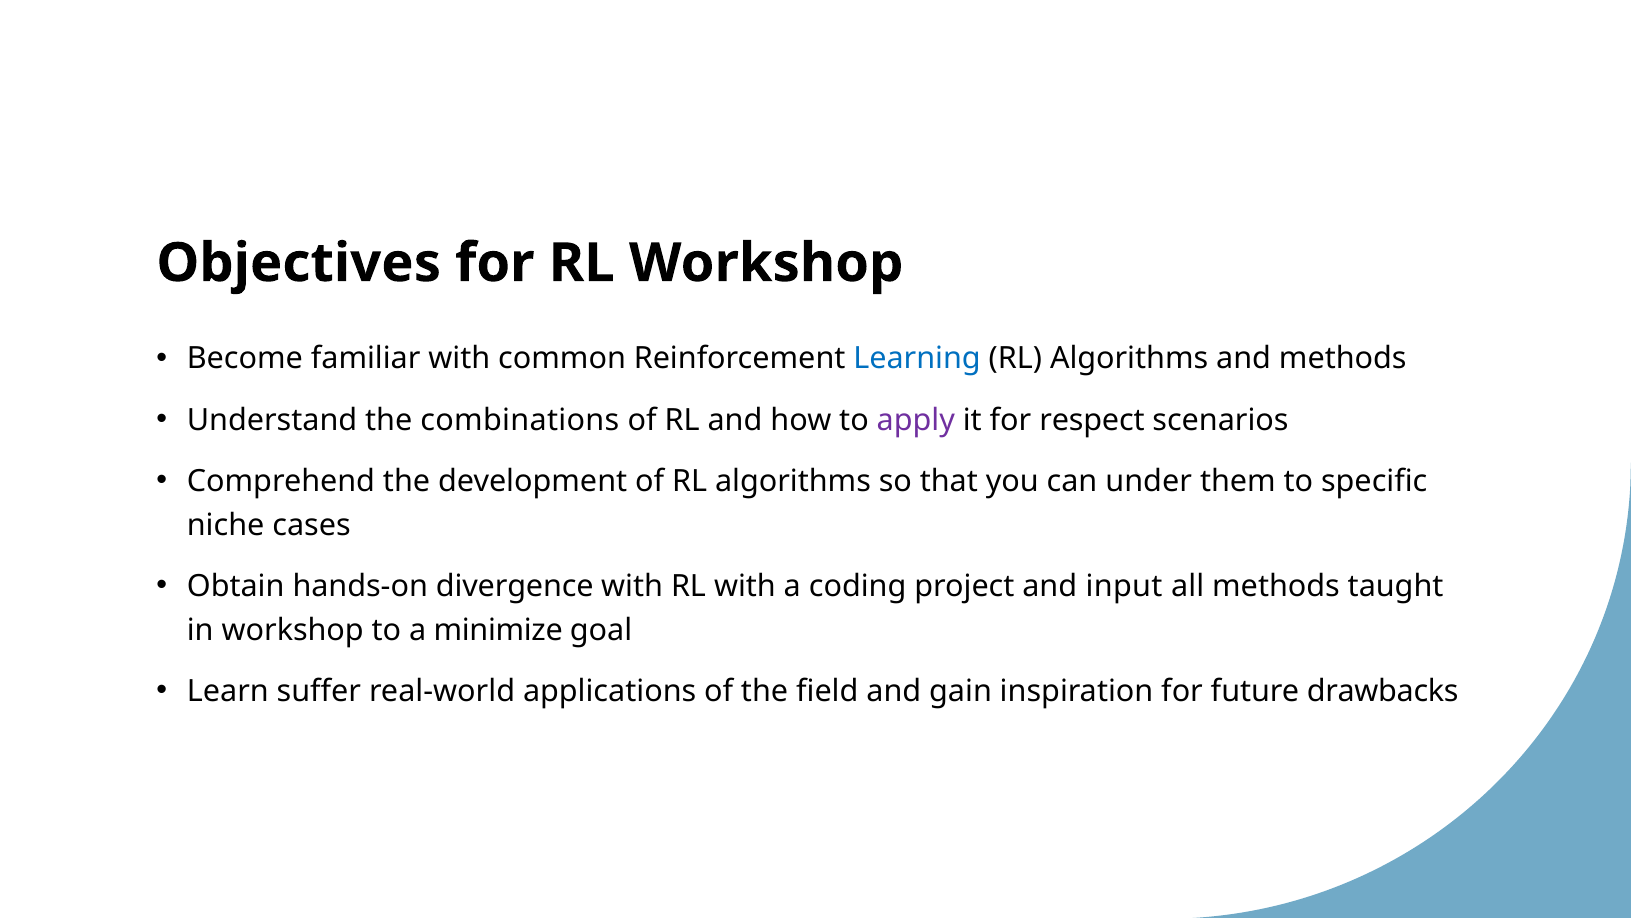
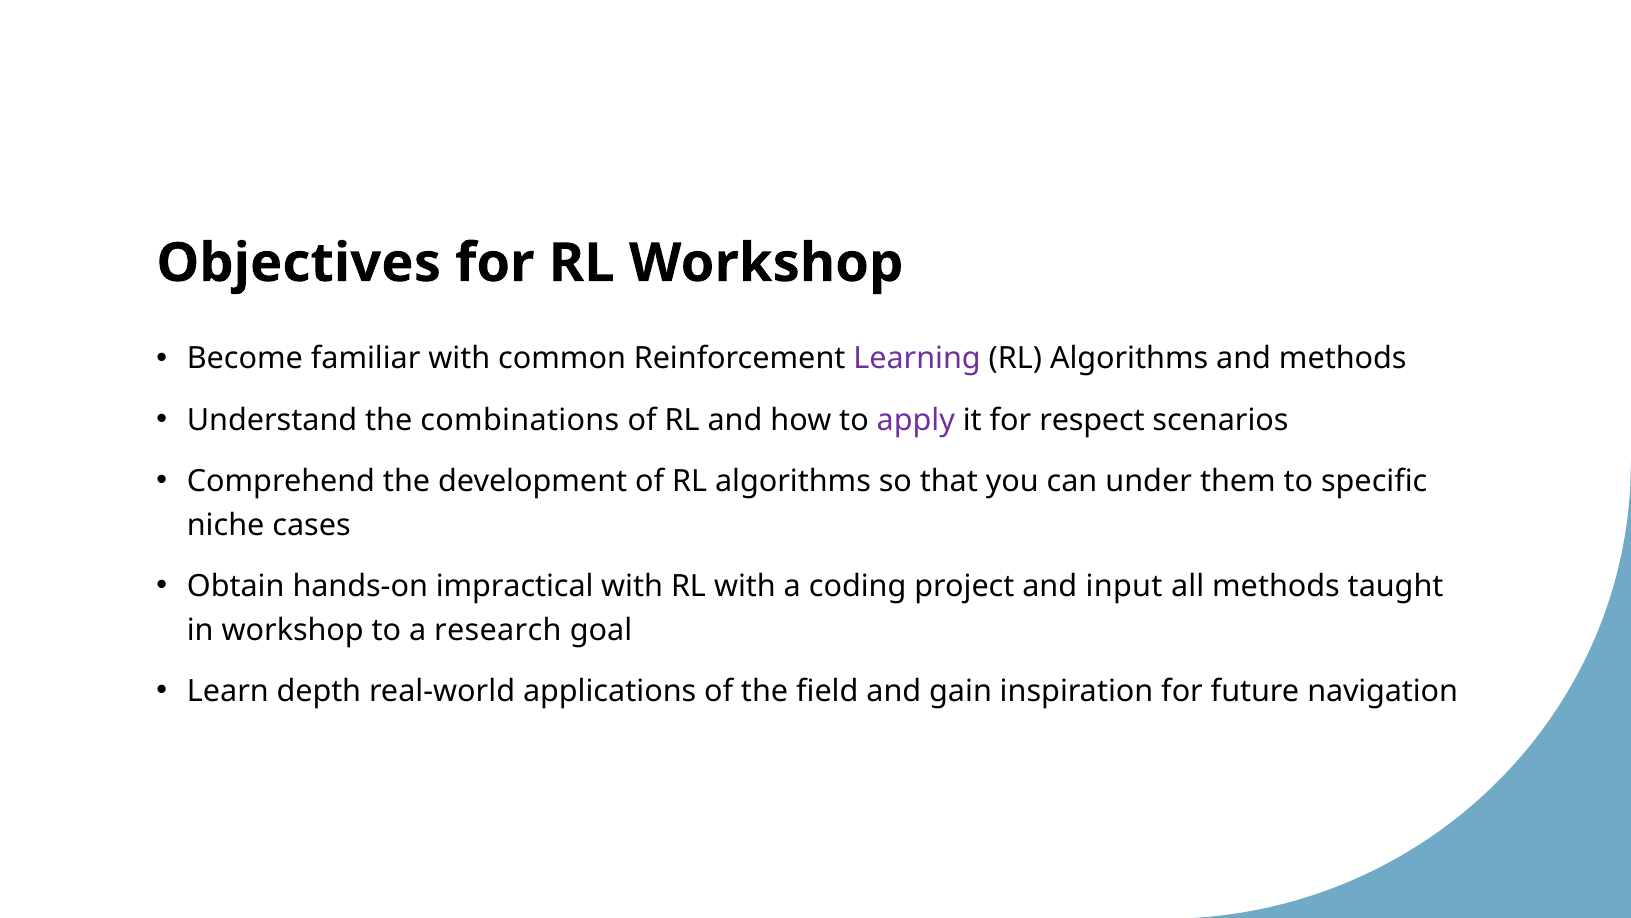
Learning colour: blue -> purple
divergence: divergence -> impractical
minimize: minimize -> research
suffer: suffer -> depth
drawbacks: drawbacks -> navigation
